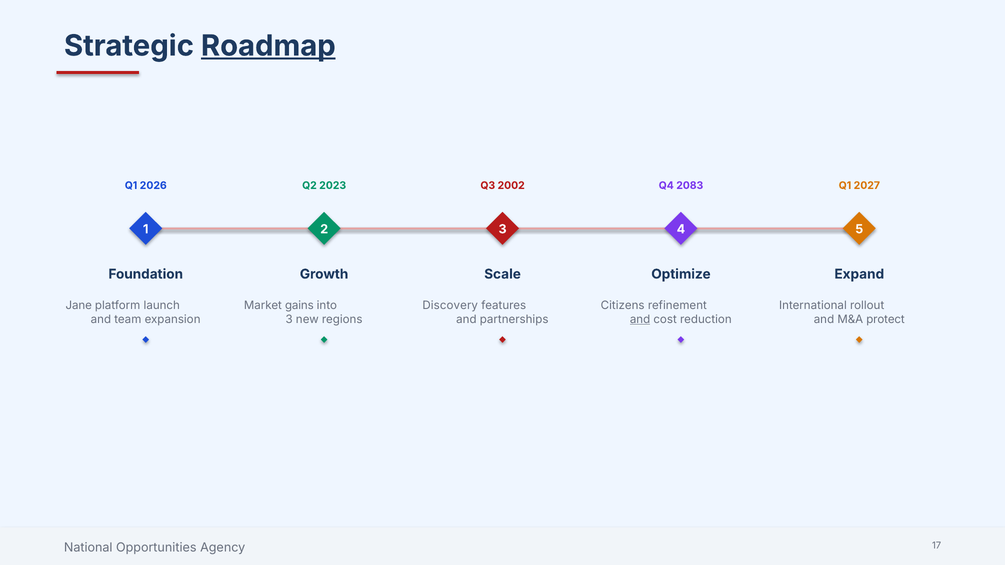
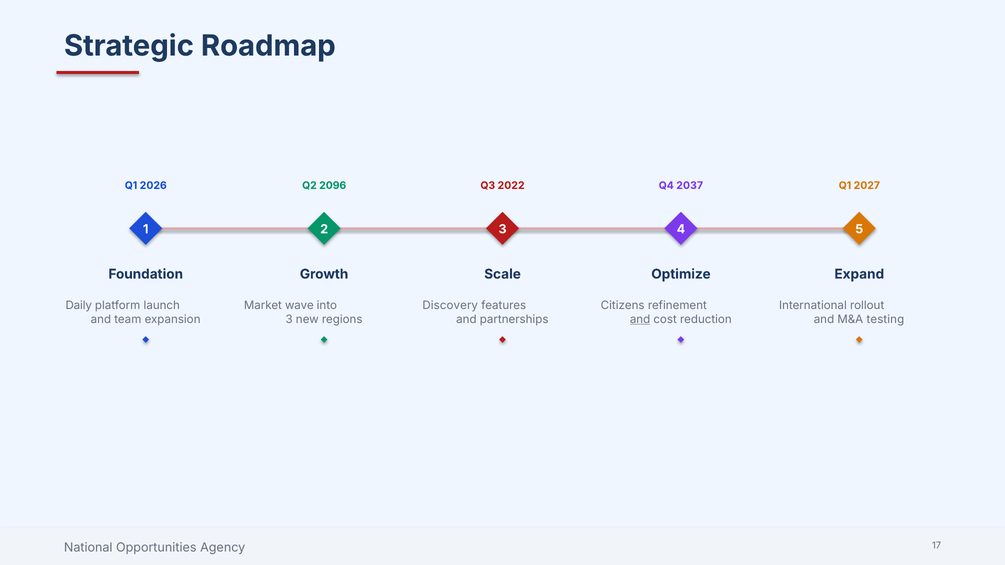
Roadmap underline: present -> none
2023: 2023 -> 2096
2002: 2002 -> 2022
2083: 2083 -> 2037
Jane: Jane -> Daily
gains: gains -> wave
protect: protect -> testing
